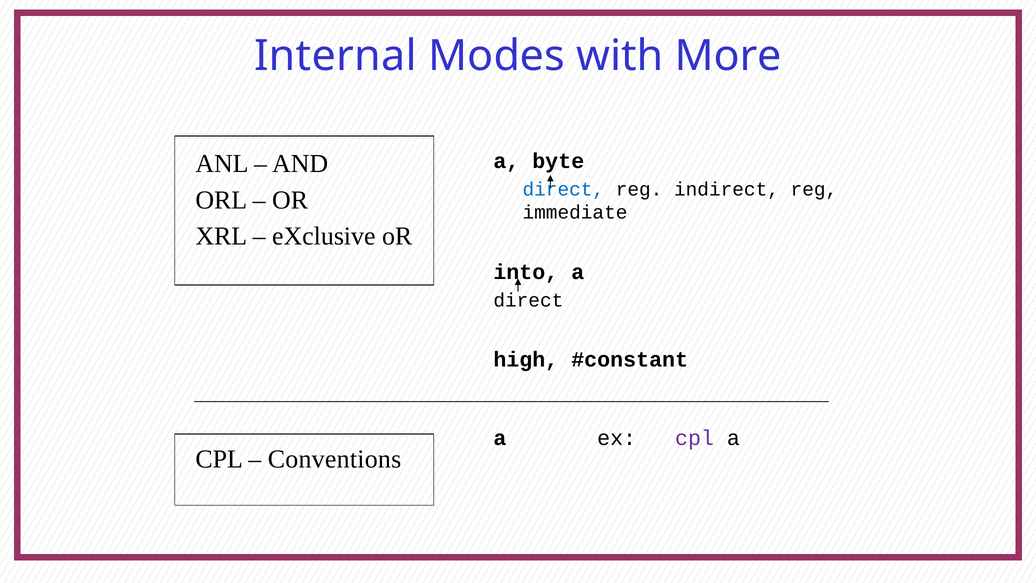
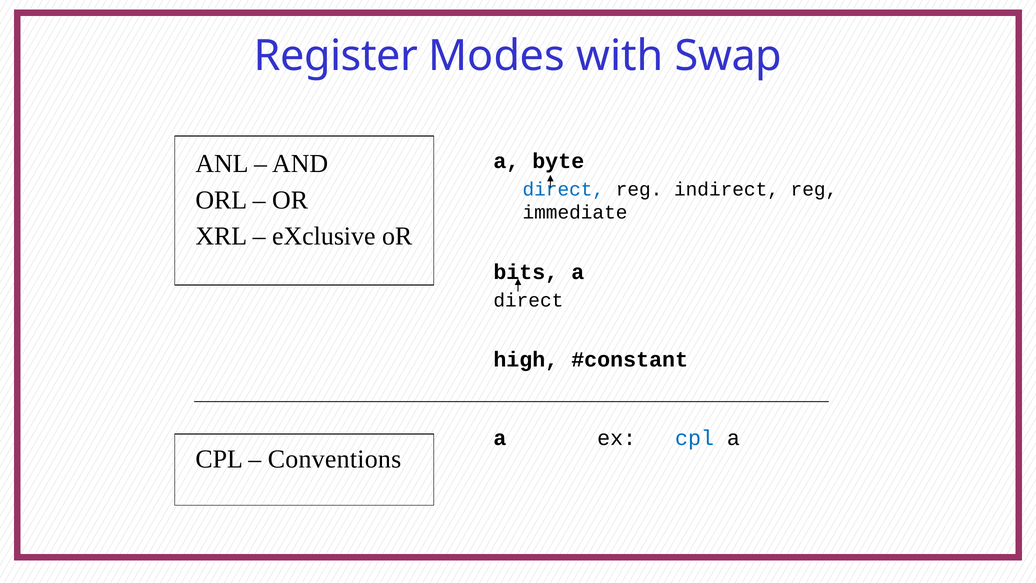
Internal: Internal -> Register
More: More -> Swap
into: into -> bits
cpl at (695, 438) colour: purple -> blue
